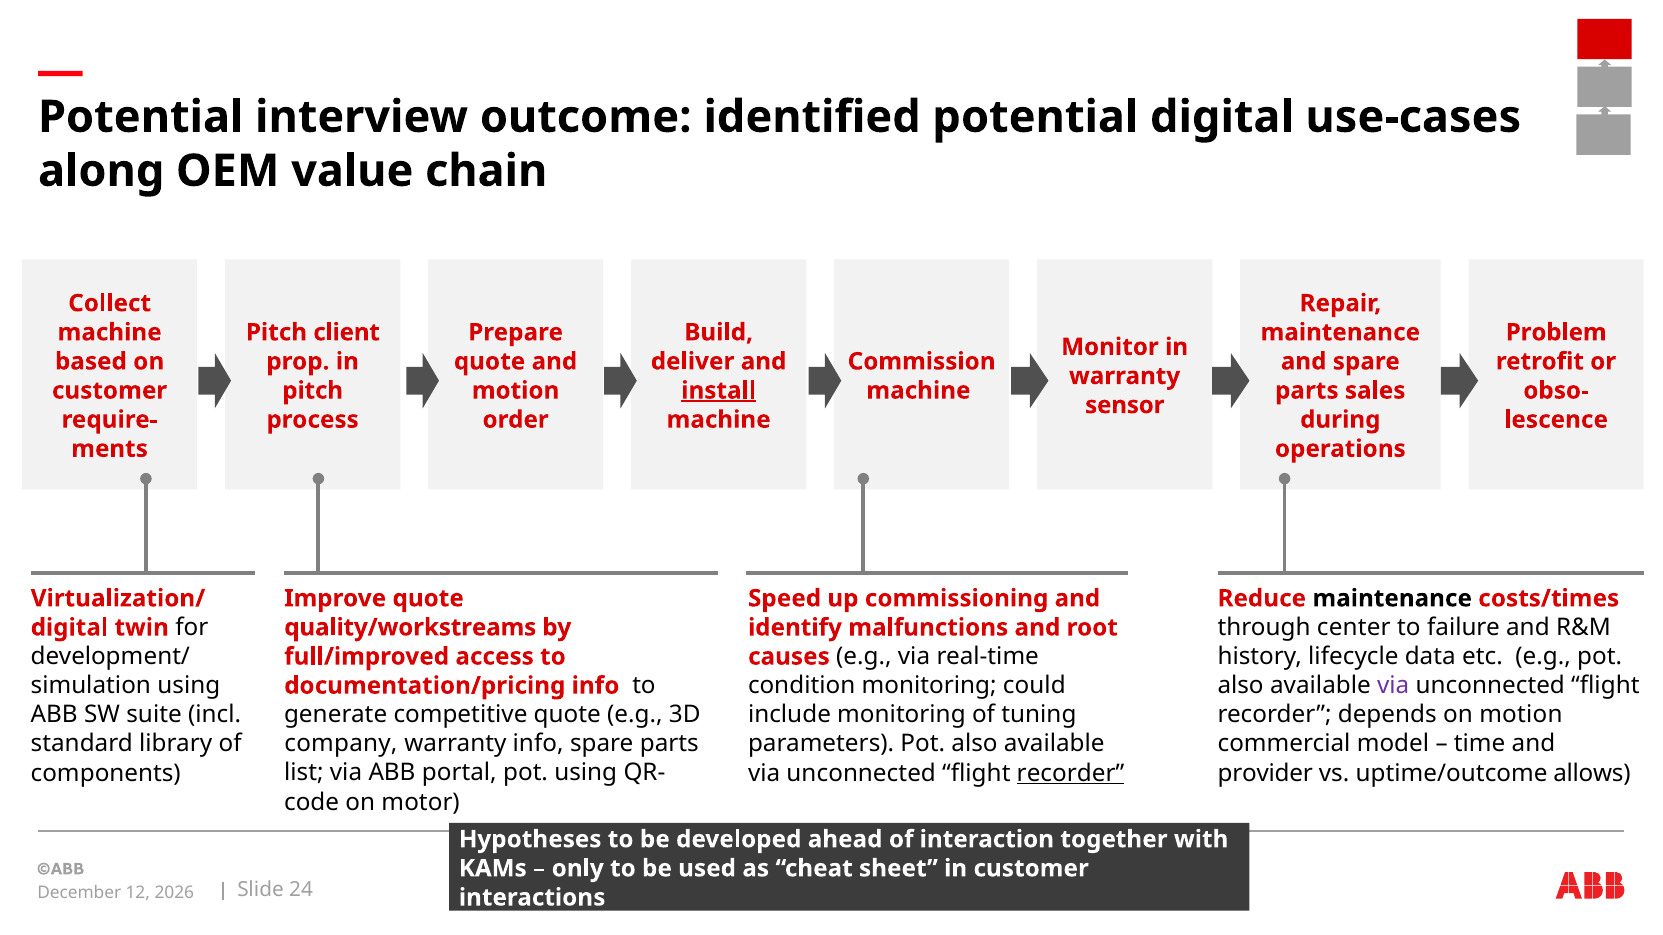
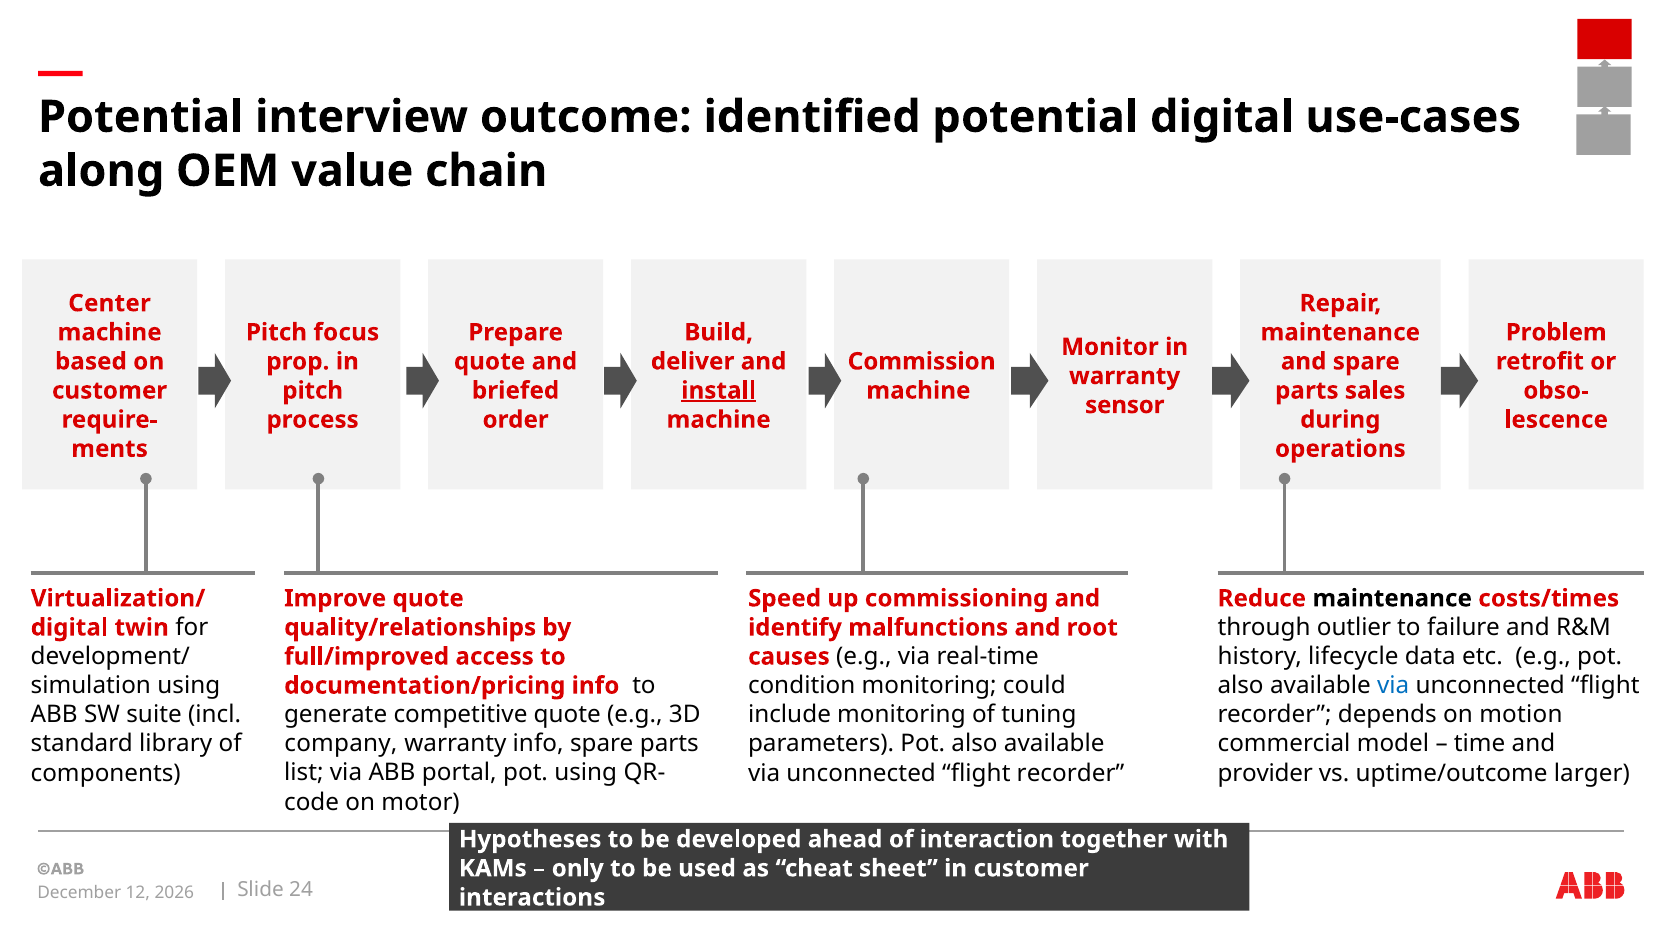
Collect: Collect -> Center
client: client -> focus
motion at (516, 391): motion -> briefed
center: center -> outlier
quality/workstreams: quality/workstreams -> quality/relationships
via at (1393, 686) colour: purple -> blue
recorder at (1071, 773) underline: present -> none
allows: allows -> larger
